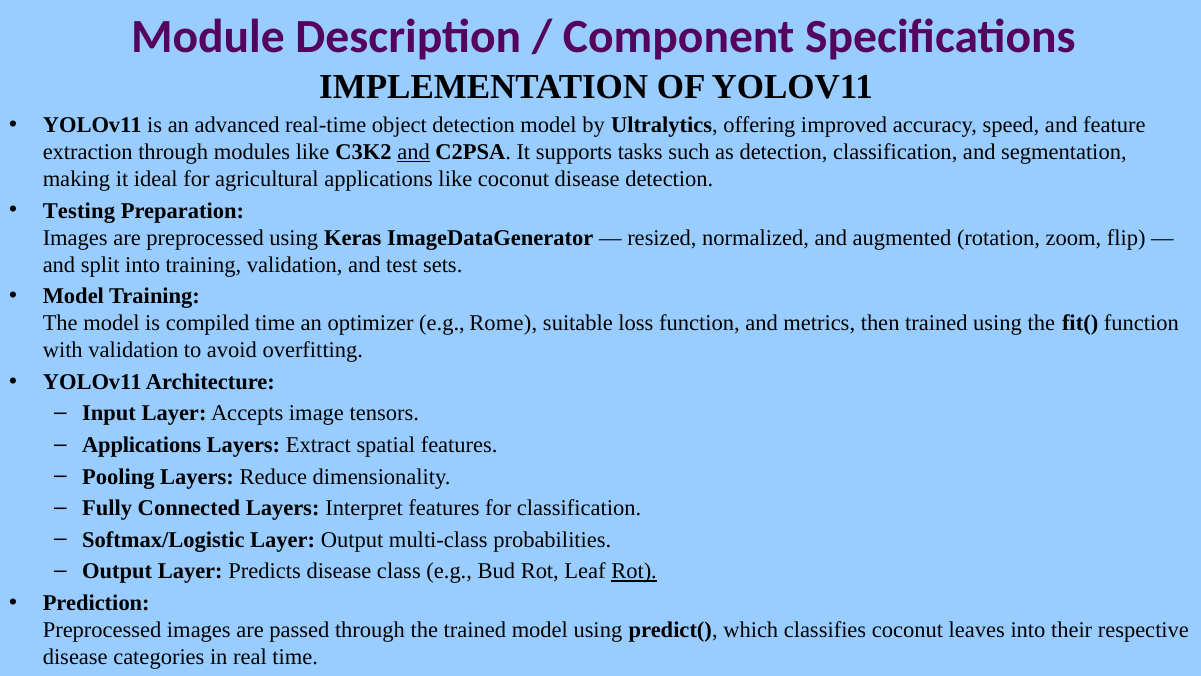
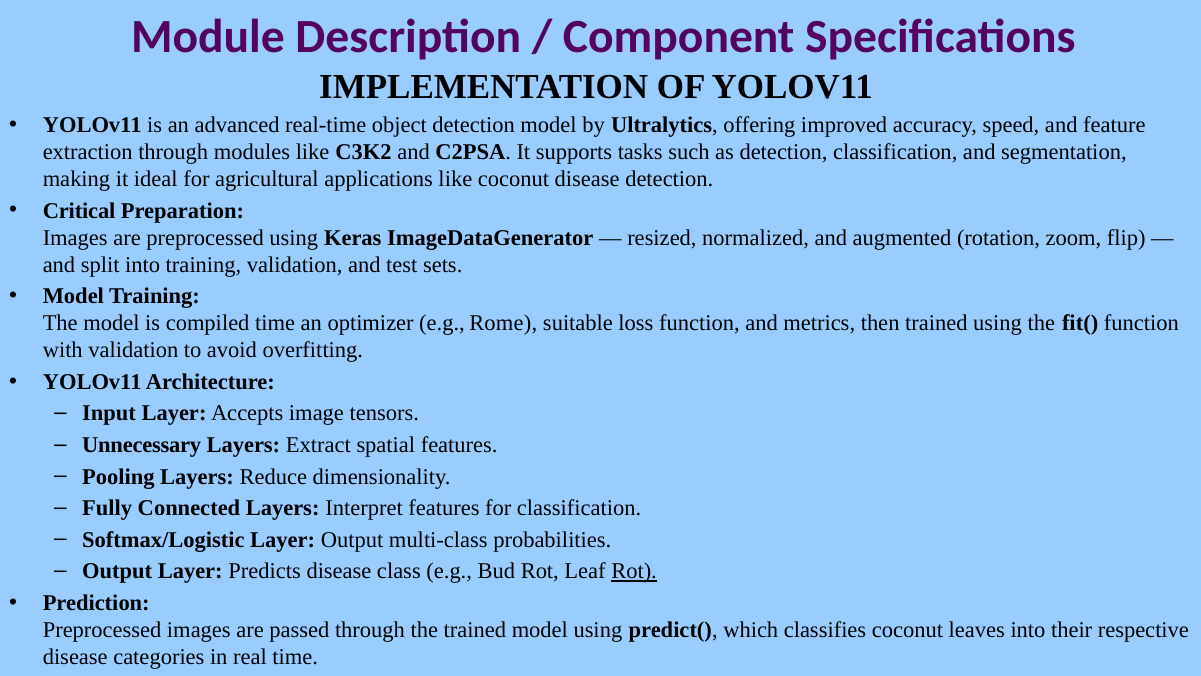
and at (414, 152) underline: present -> none
Testing: Testing -> Critical
Applications at (142, 445): Applications -> Unnecessary
